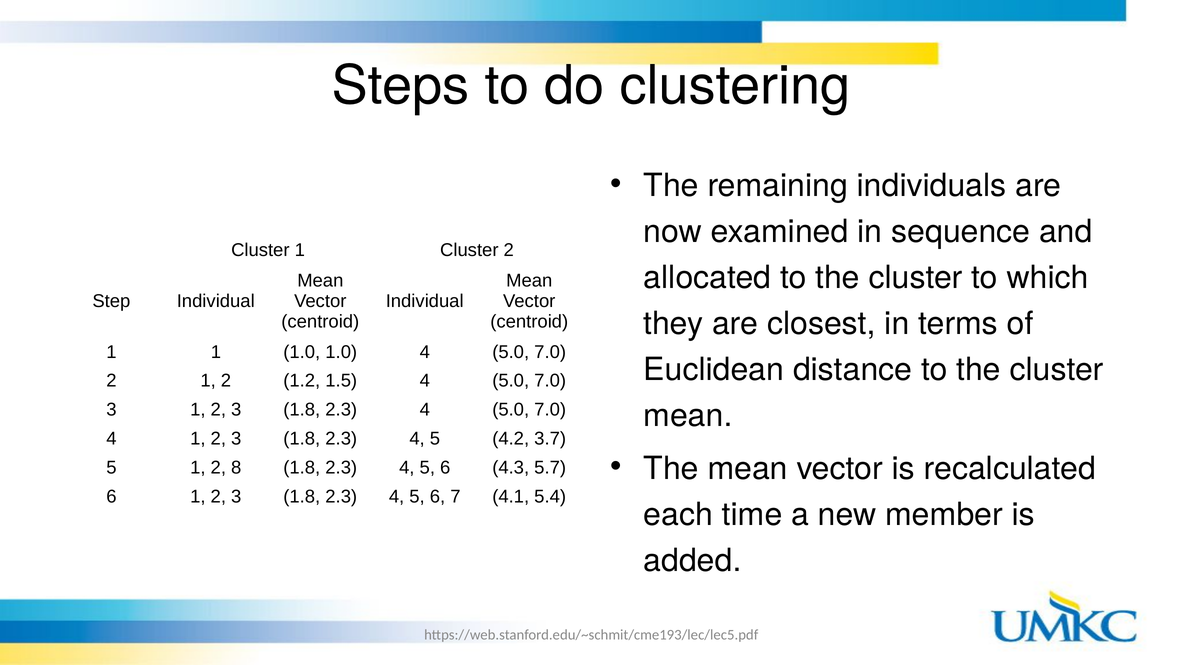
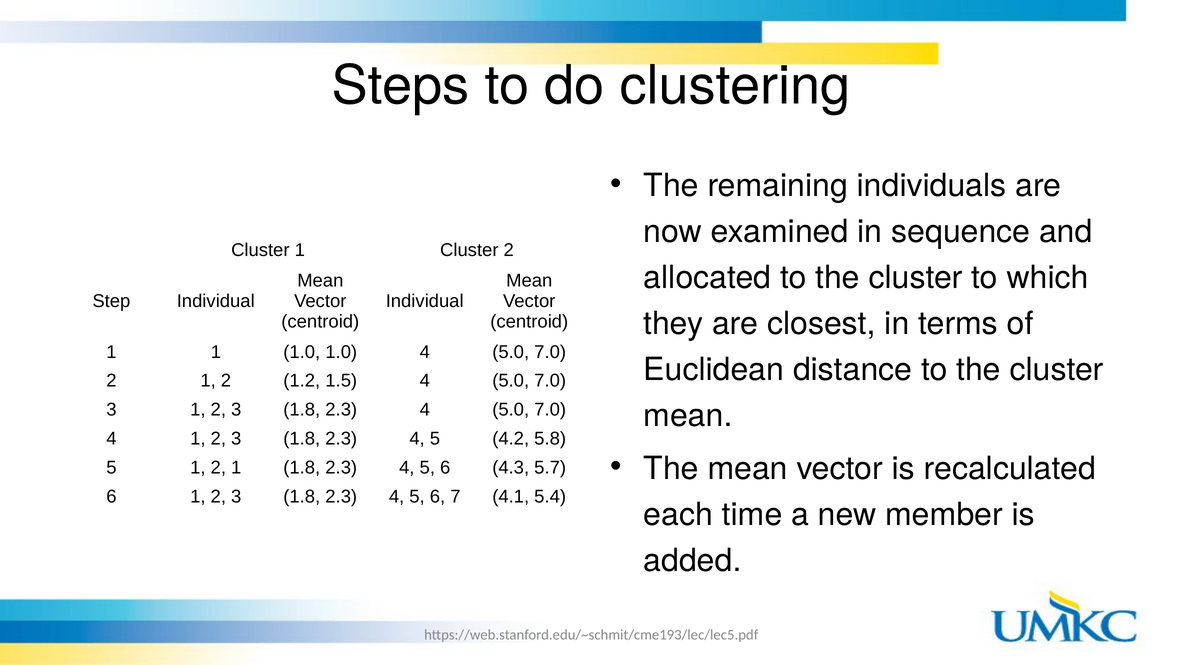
3.7: 3.7 -> 5.8
1 2 8: 8 -> 1
